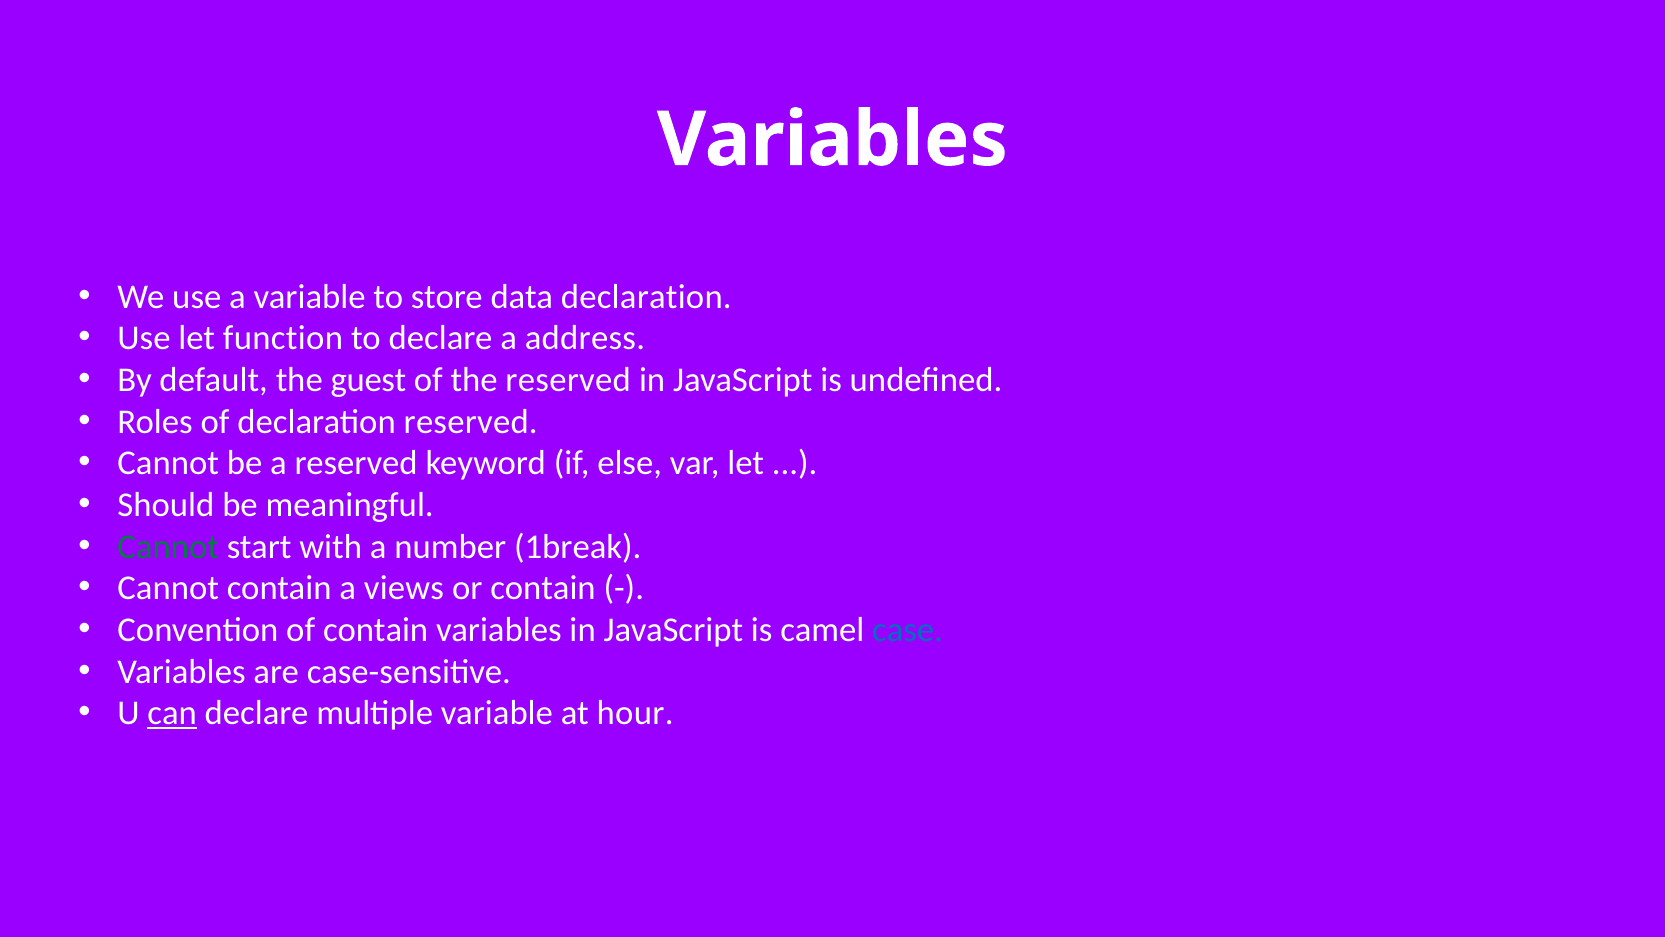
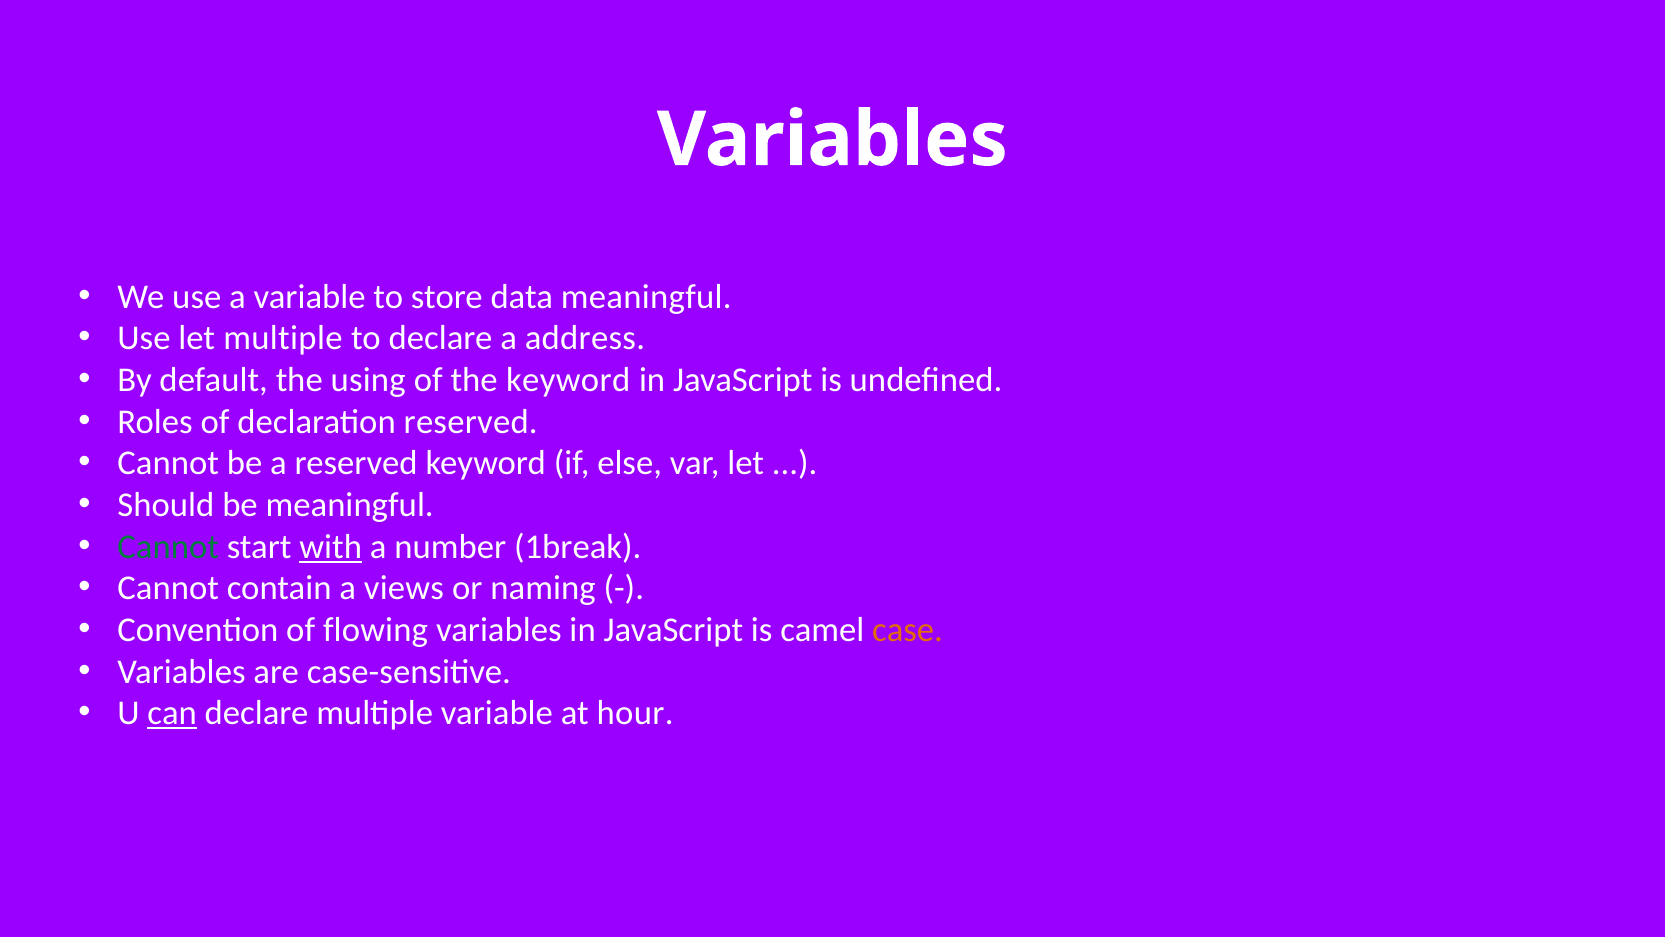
data declaration: declaration -> meaningful
let function: function -> multiple
guest: guest -> using
the reserved: reserved -> keyword
with underline: none -> present
or contain: contain -> naming
of contain: contain -> flowing
case colour: blue -> orange
